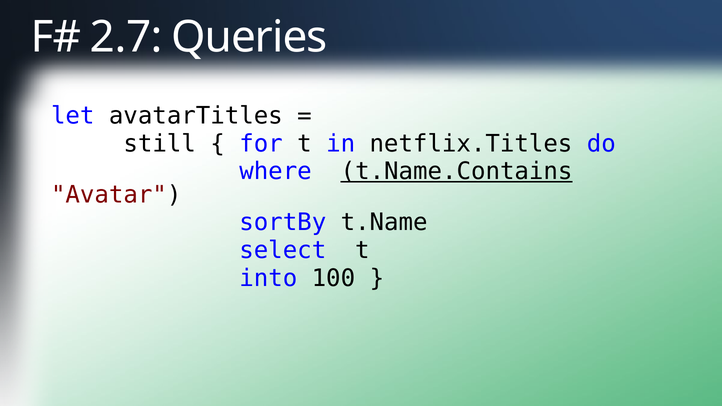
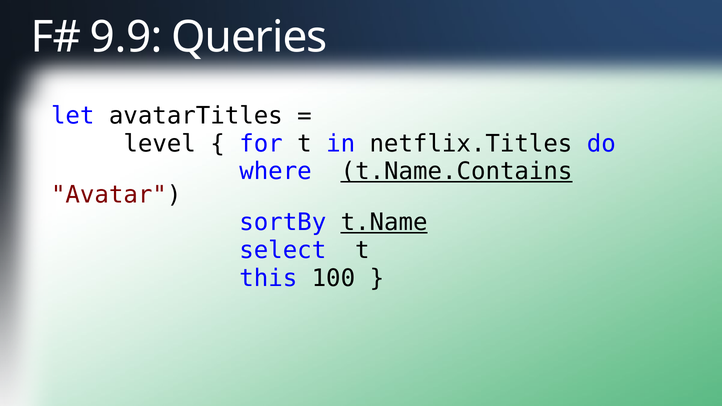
2.7: 2.7 -> 9.9
still: still -> level
t.Name underline: none -> present
into: into -> this
